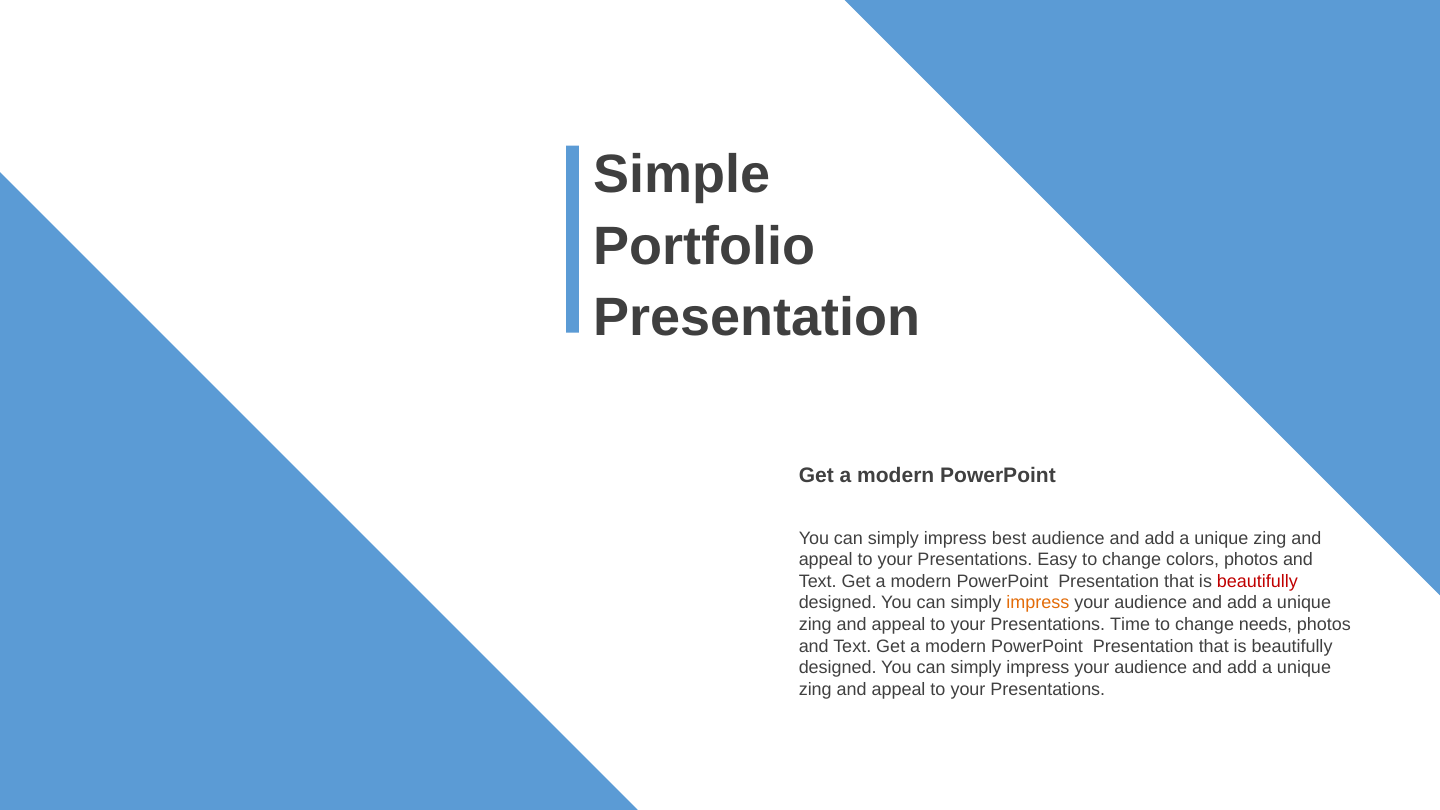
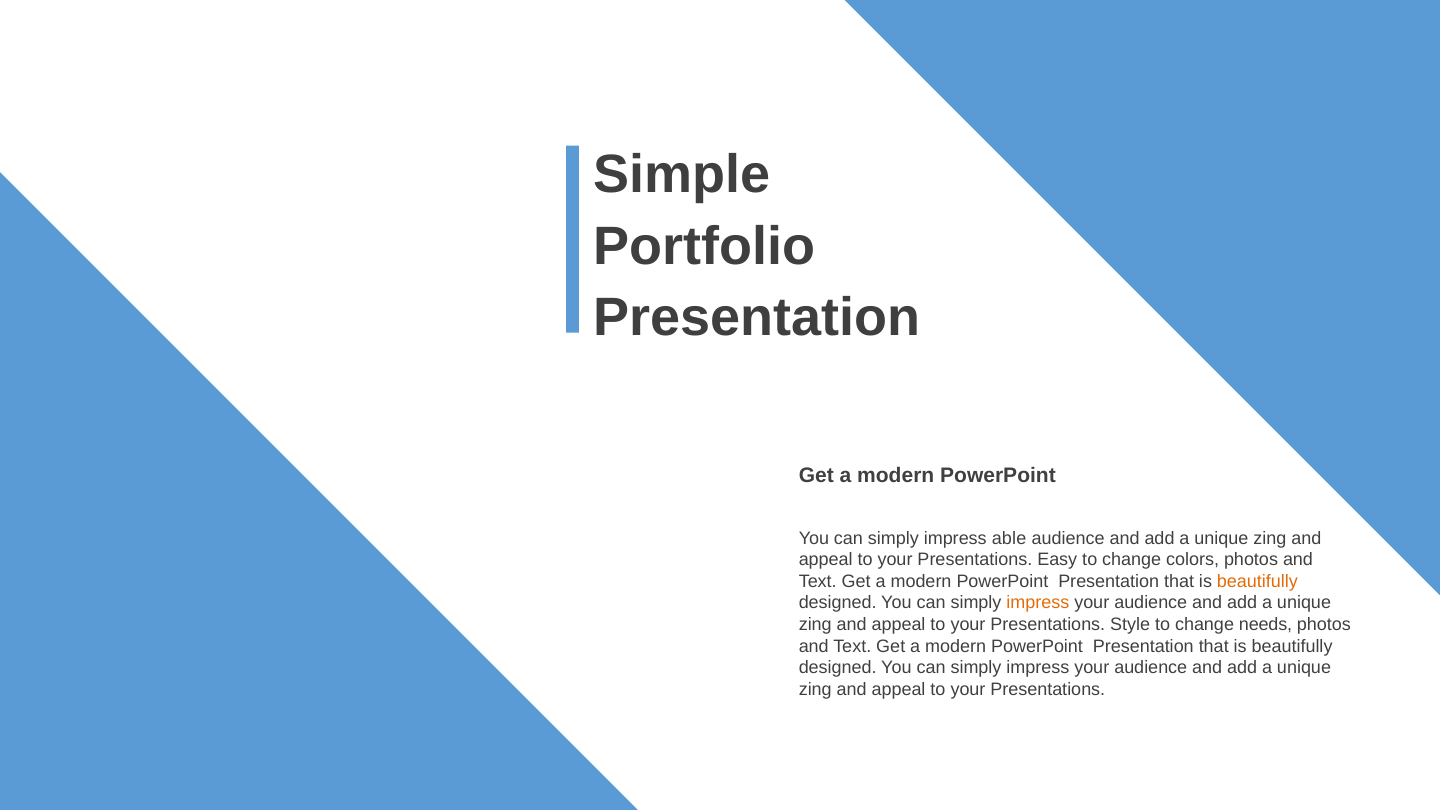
best: best -> able
beautifully at (1257, 581) colour: red -> orange
Time: Time -> Style
